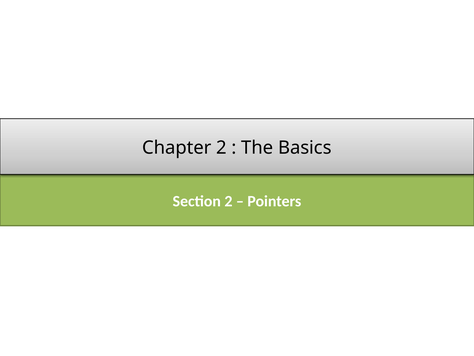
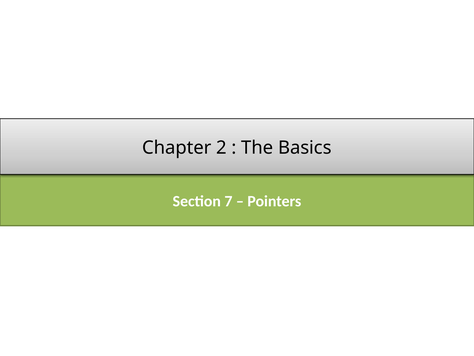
Section 2: 2 -> 7
